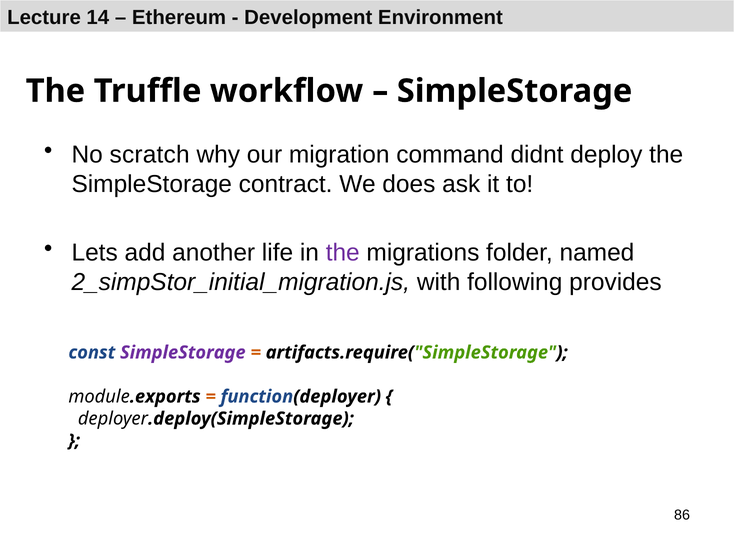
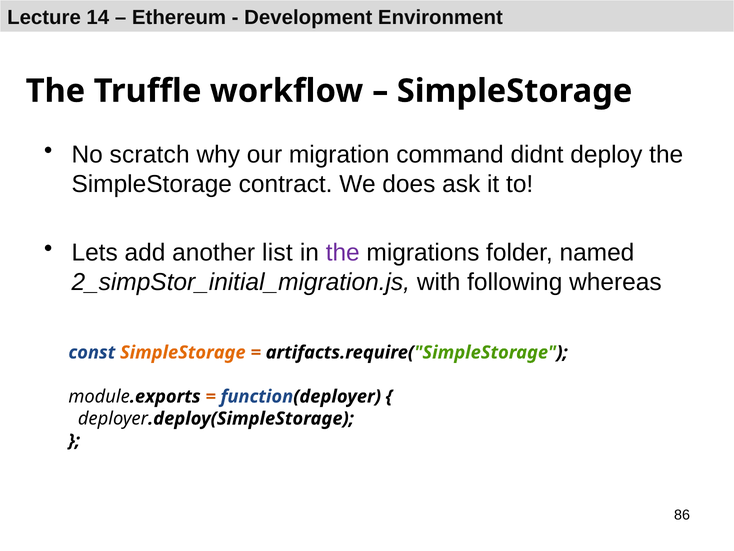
life: life -> list
provides: provides -> whereas
SimpleStorage at (183, 352) colour: purple -> orange
